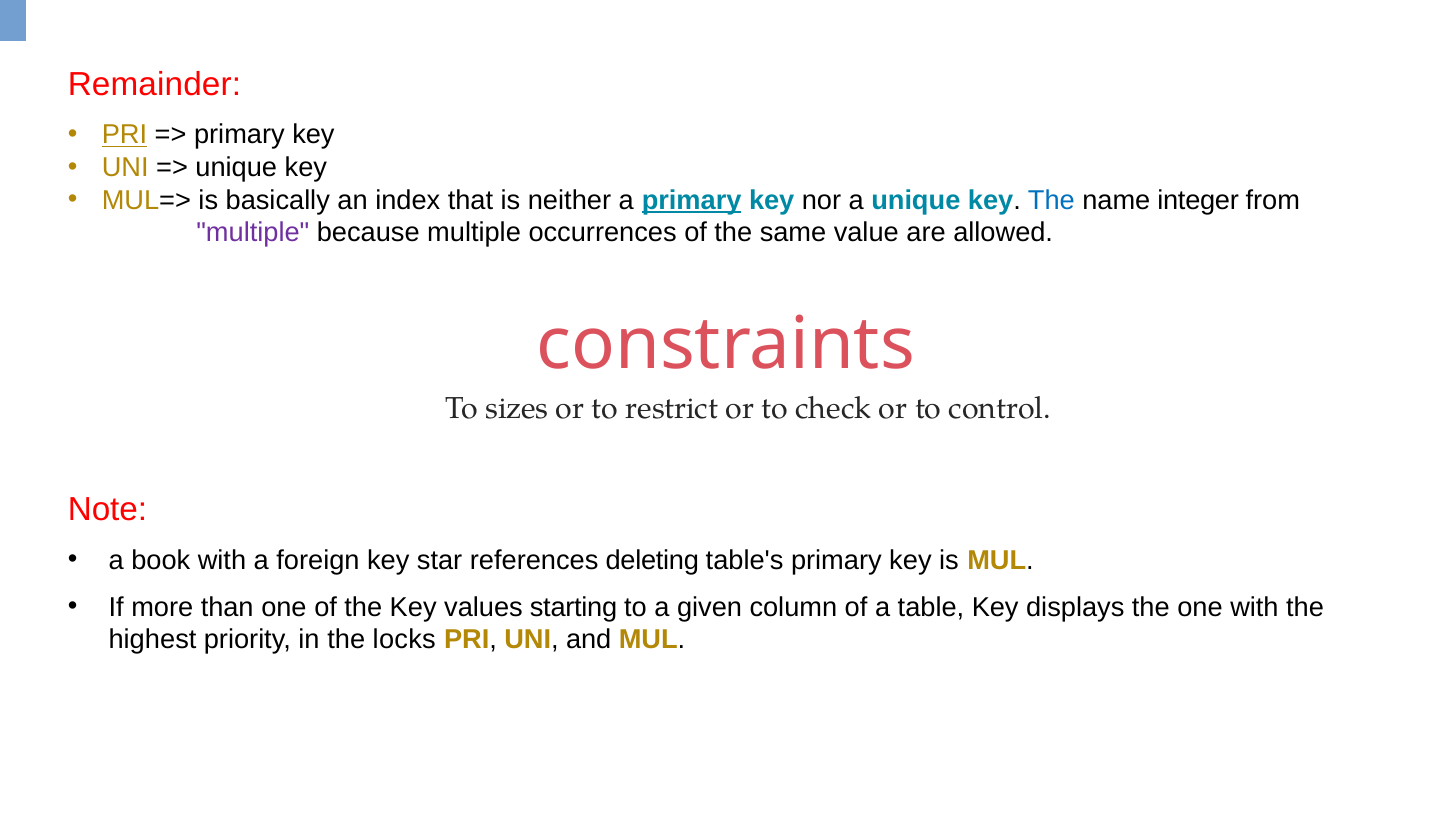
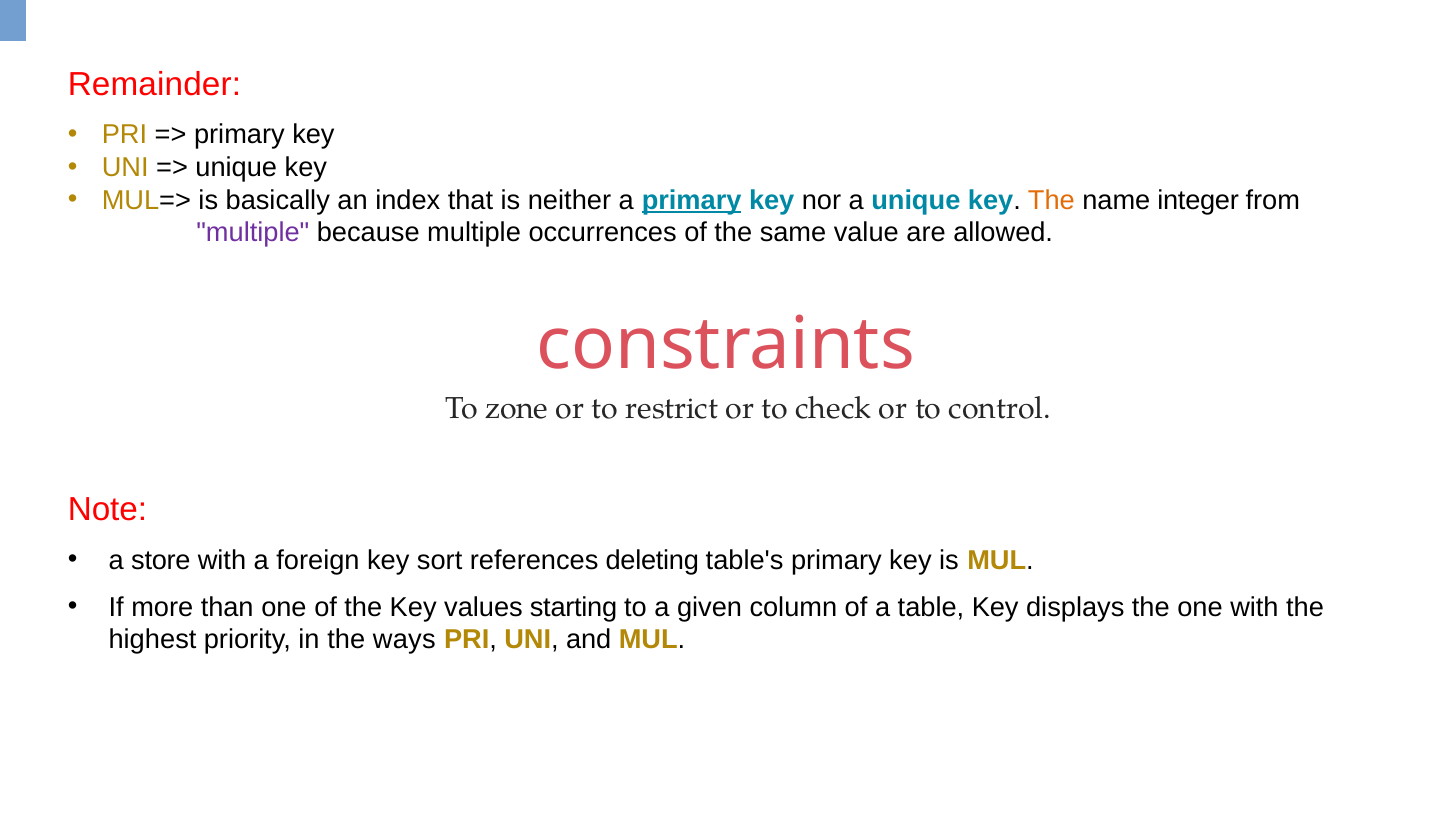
PRI at (125, 135) underline: present -> none
The at (1051, 200) colour: blue -> orange
sizes: sizes -> zone
book: book -> store
star: star -> sort
locks: locks -> ways
